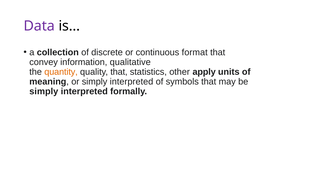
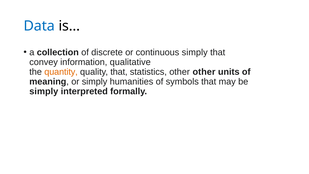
Data colour: purple -> blue
continuous format: format -> simply
other apply: apply -> other
or simply interpreted: interpreted -> humanities
